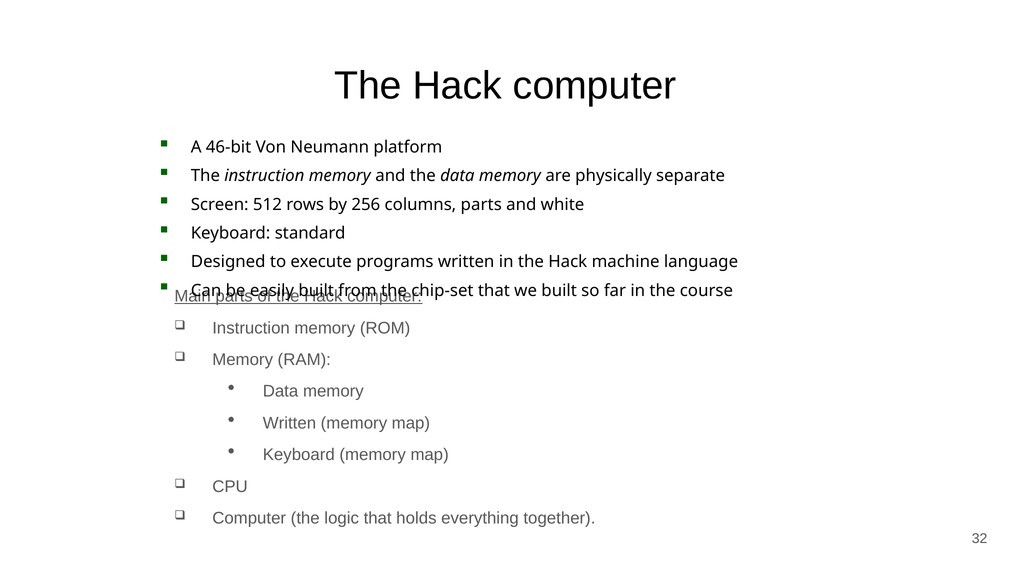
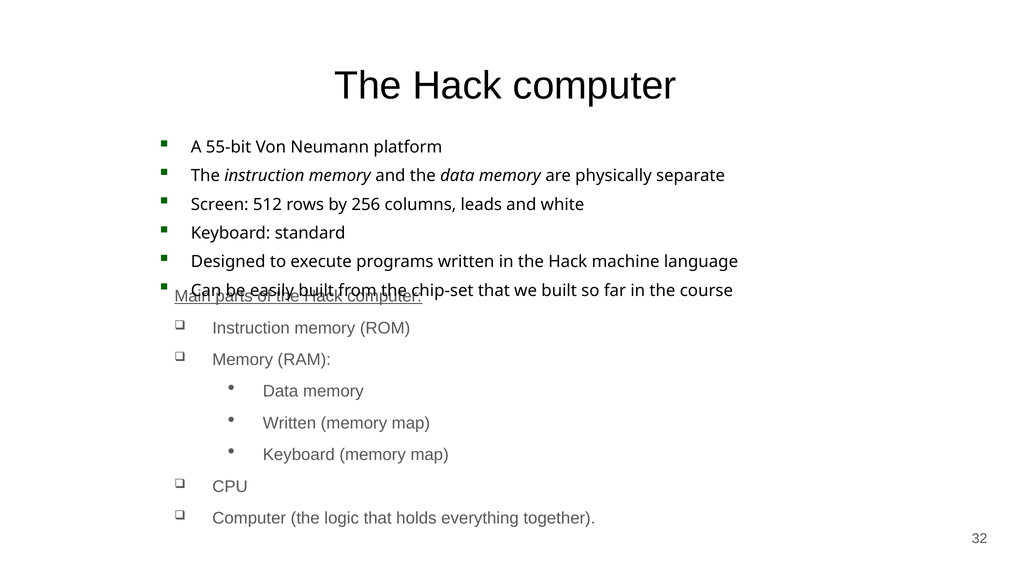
46-bit: 46-bit -> 55-bit
columns parts: parts -> leads
